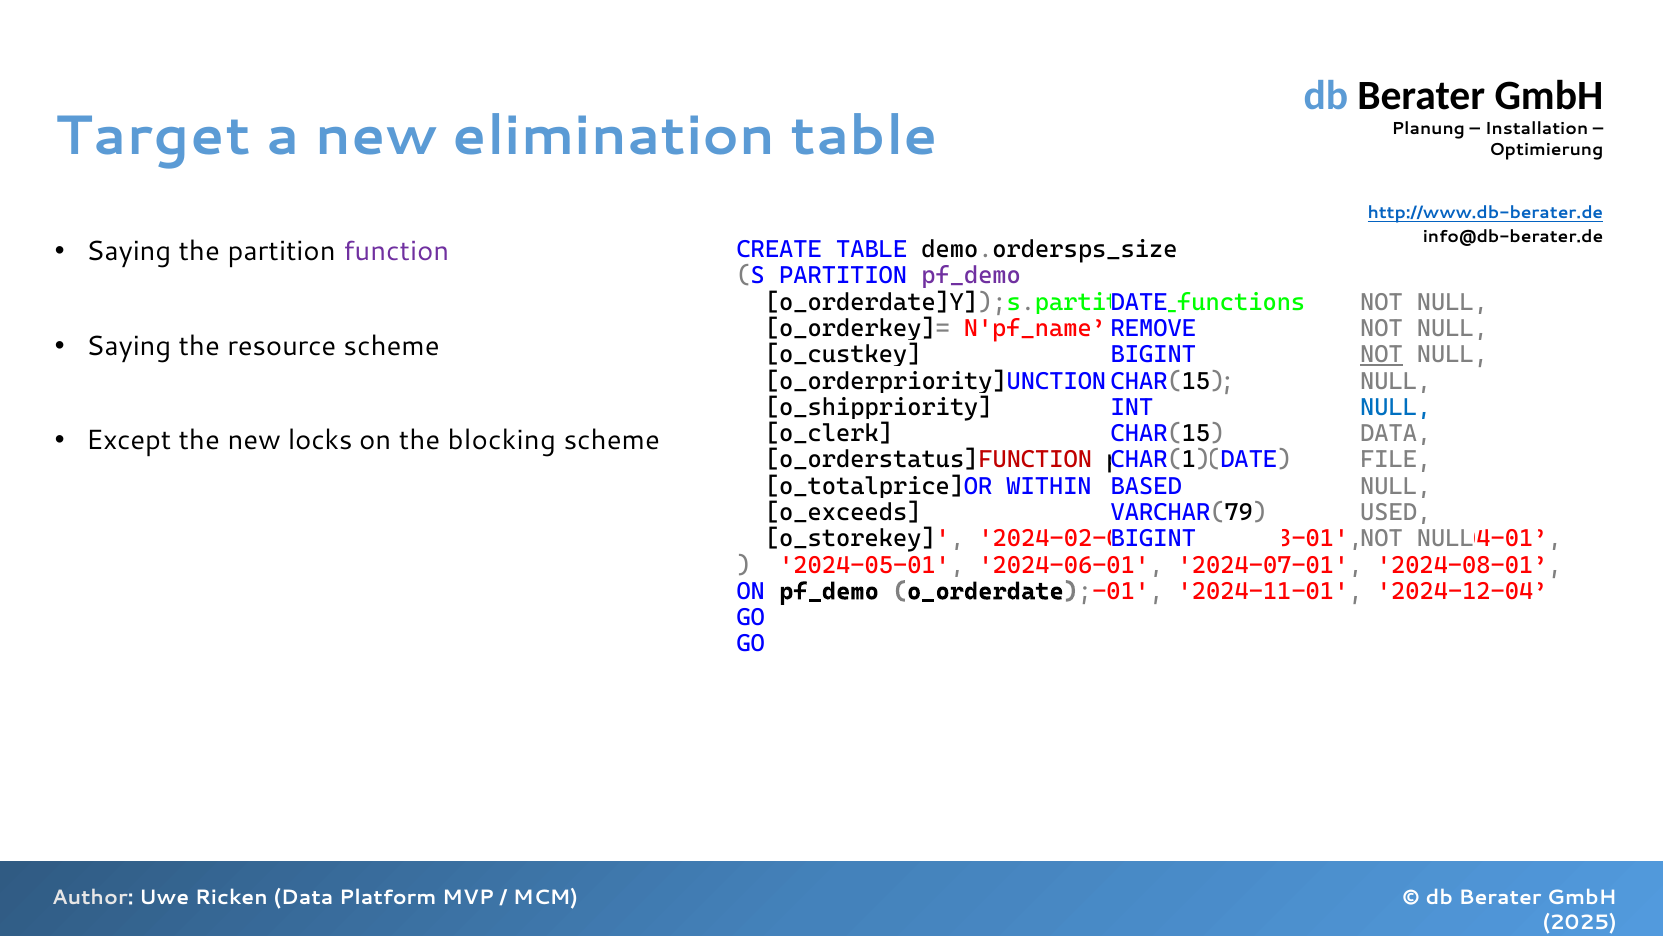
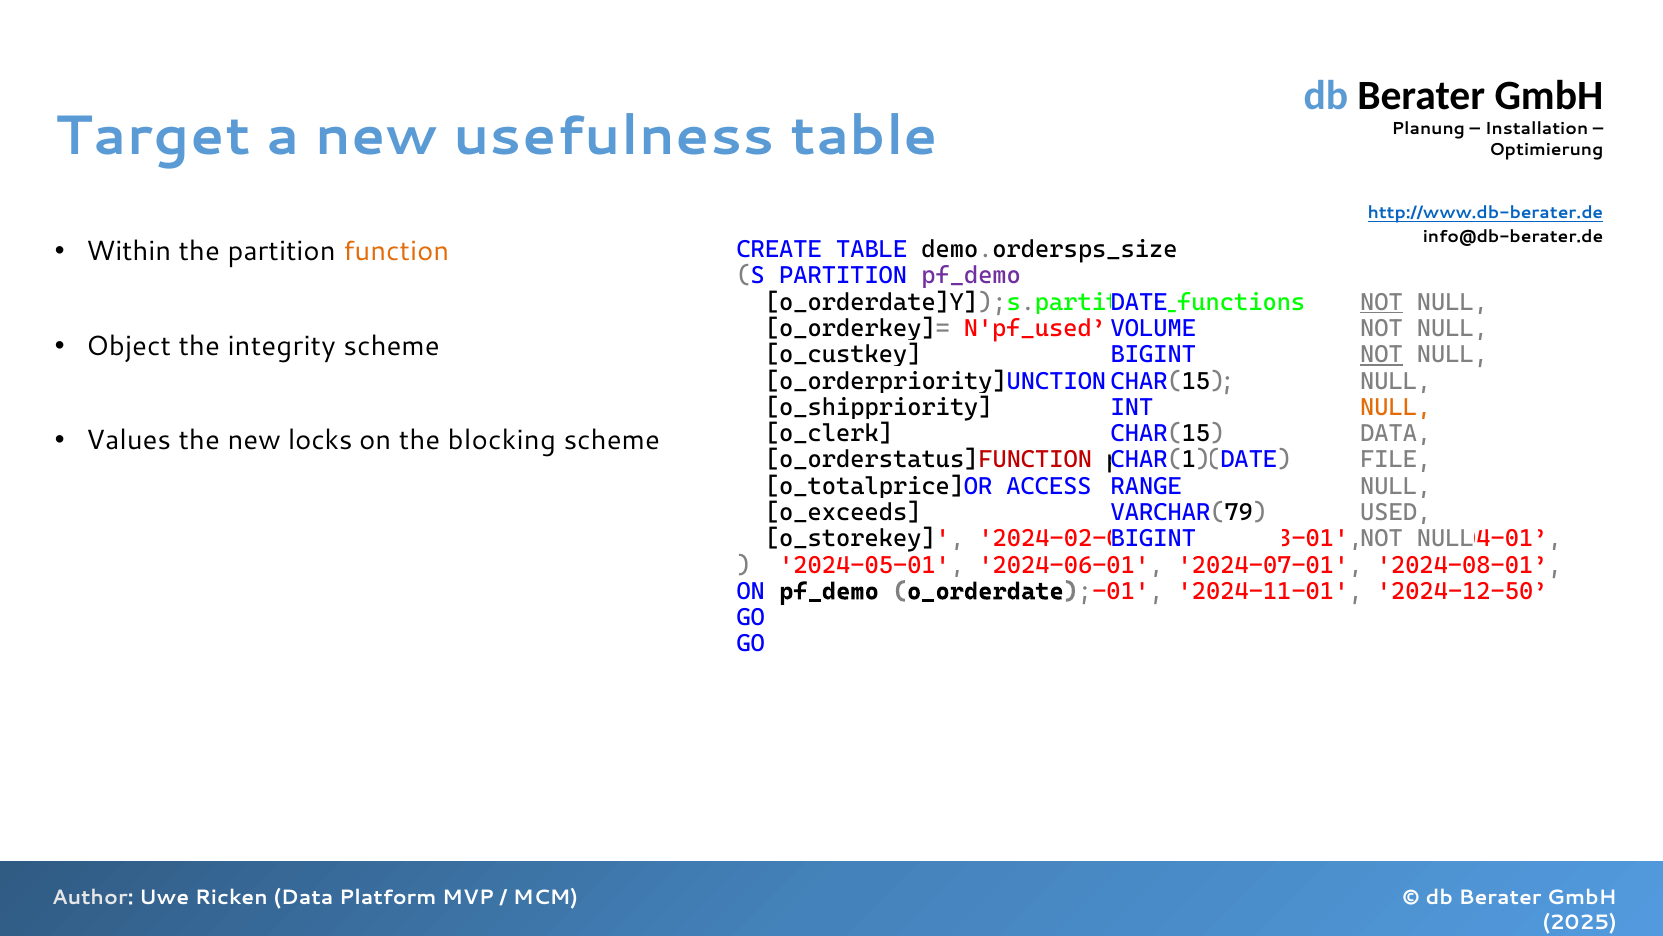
elimination: elimination -> usefulness
Saying at (129, 251): Saying -> Within
function at (396, 251) colour: purple -> orange
NOT at (1381, 302) underline: none -> present
N'pf_name: N'pf_name -> N'pf_used
REMOVE: REMOVE -> VOLUME
Saying at (129, 346): Saying -> Object
resource: resource -> integrity
NULL at (1396, 407) colour: blue -> orange
Except: Except -> Values
WITHIN: WITHIN -> ACCESS
BASED at (1146, 486): BASED -> RANGE
2024-12-04: 2024-12-04 -> 2024-12-50
